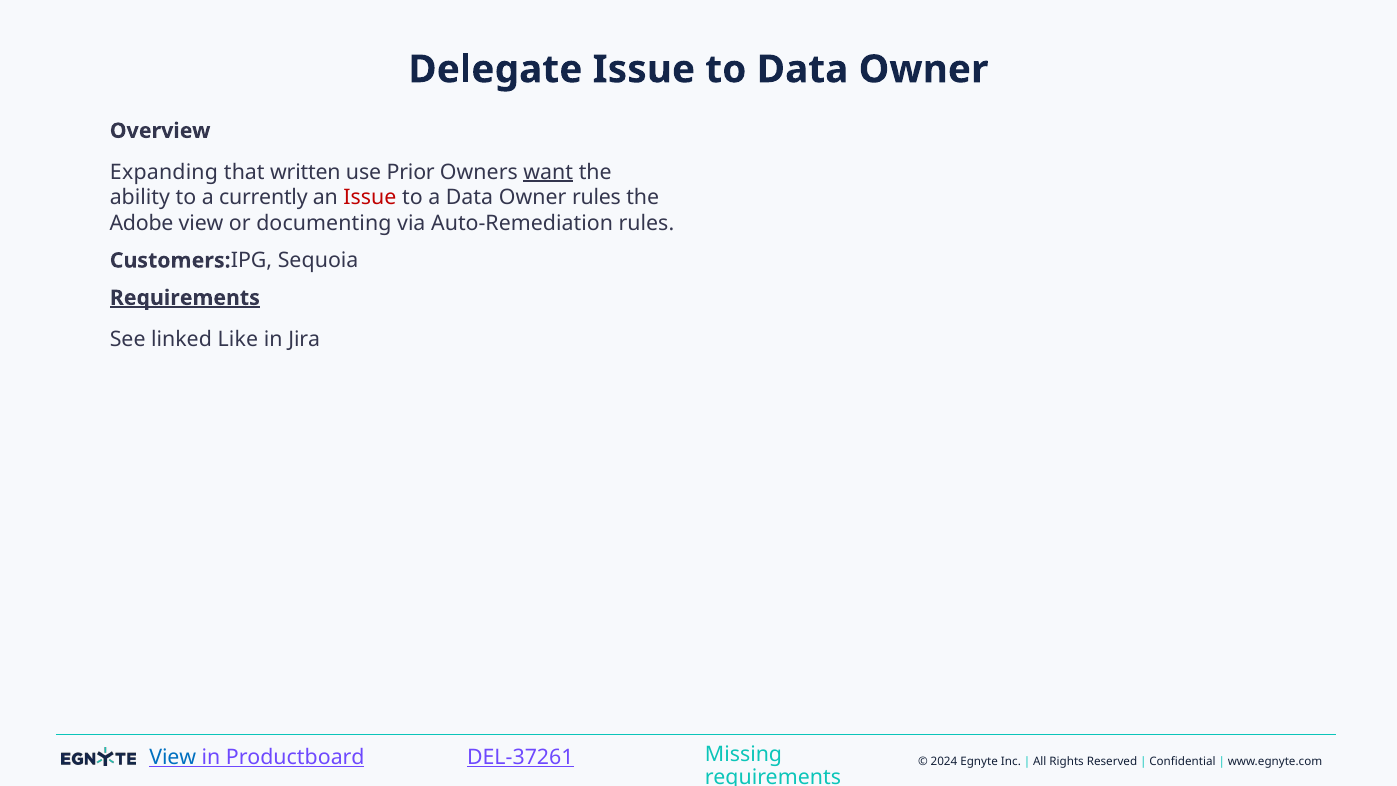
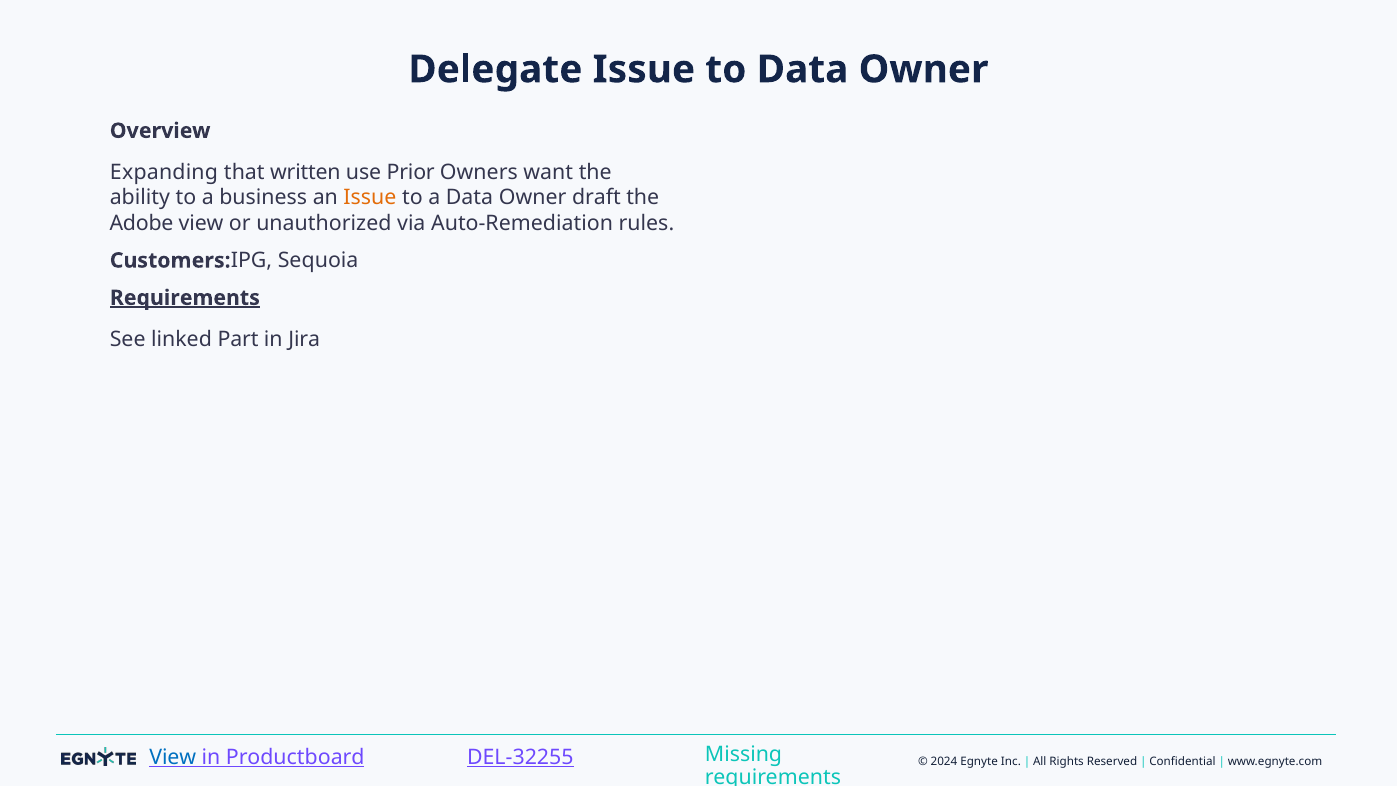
want underline: present -> none
currently: currently -> business
Issue at (370, 198) colour: red -> orange
Owner rules: rules -> draft
documenting: documenting -> unauthorized
Like: Like -> Part
DEL-37261: DEL-37261 -> DEL-32255
